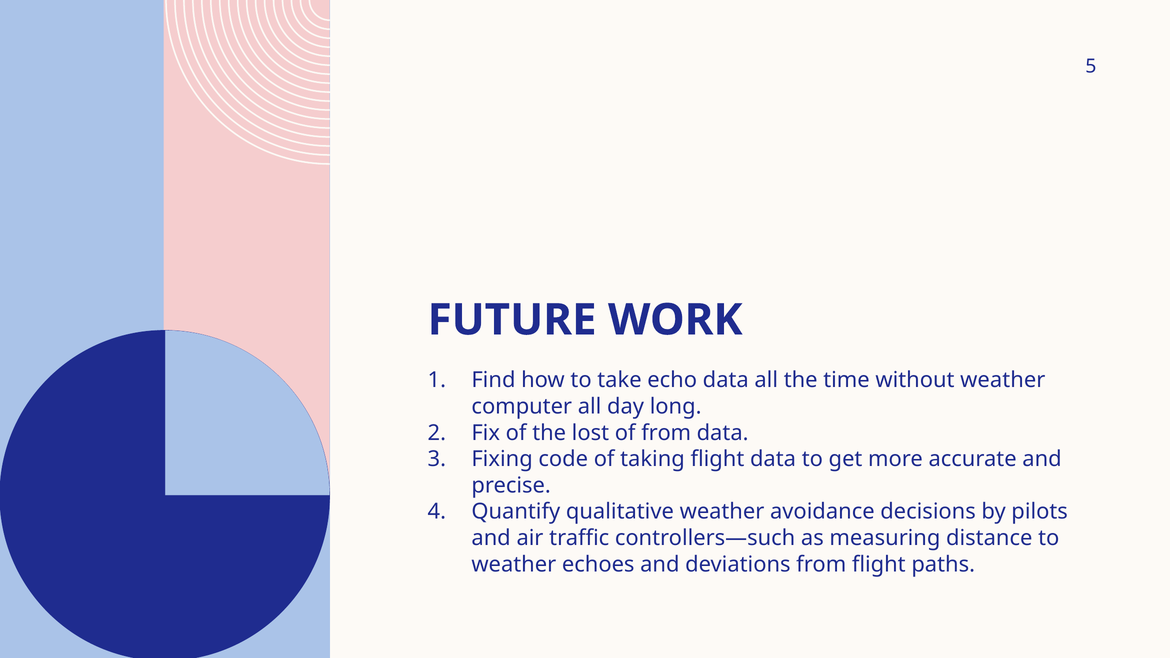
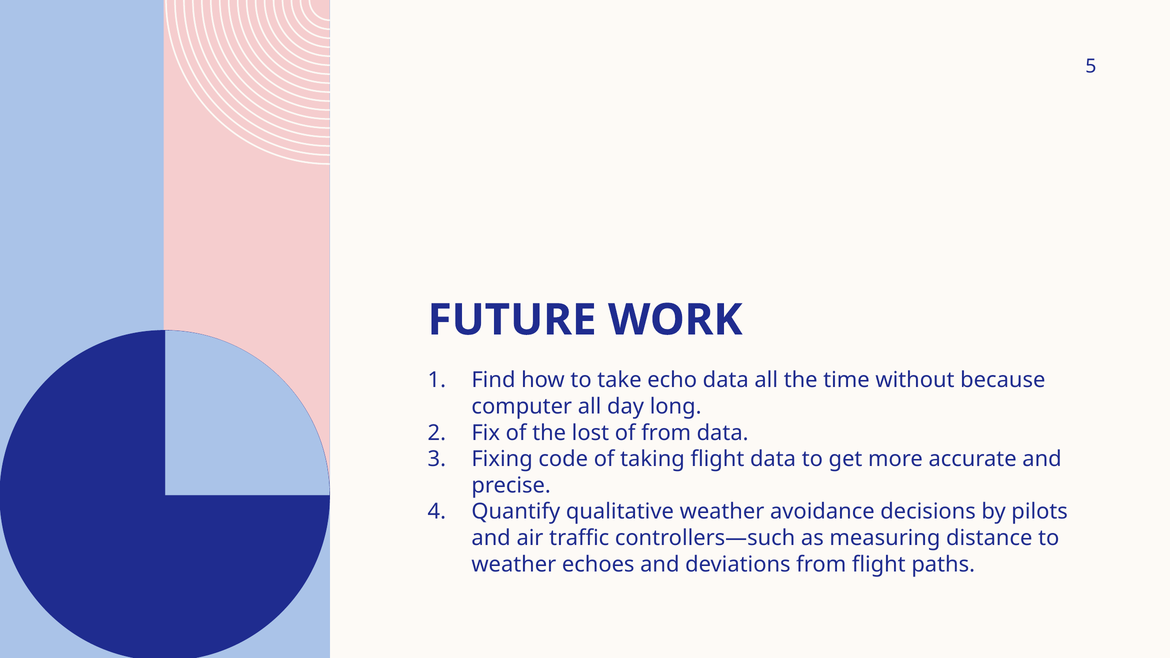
without weather: weather -> because
